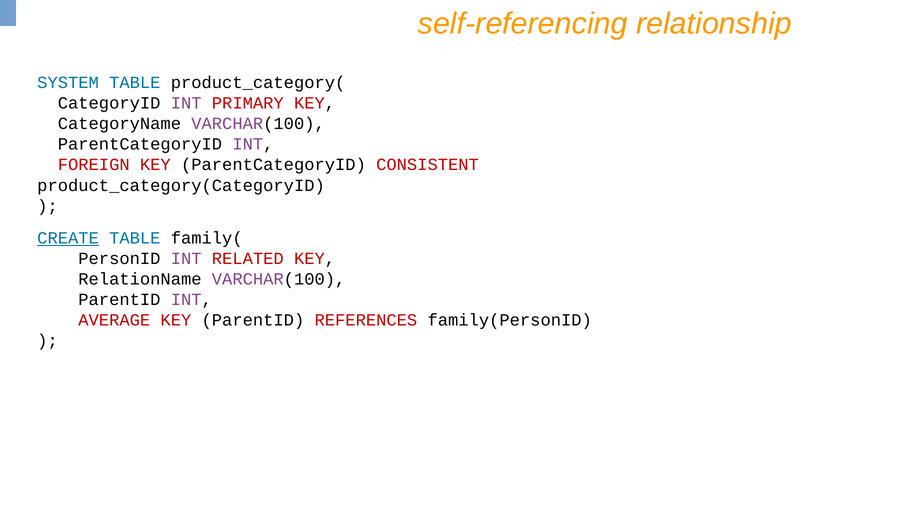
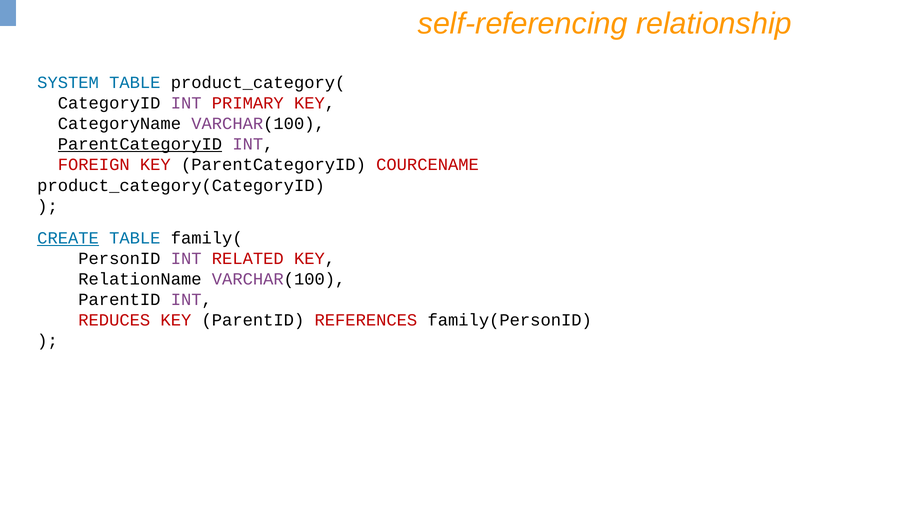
ParentCategoryID at (140, 144) underline: none -> present
CONSISTENT: CONSISTENT -> COURCENAME
AVERAGE: AVERAGE -> REDUCES
